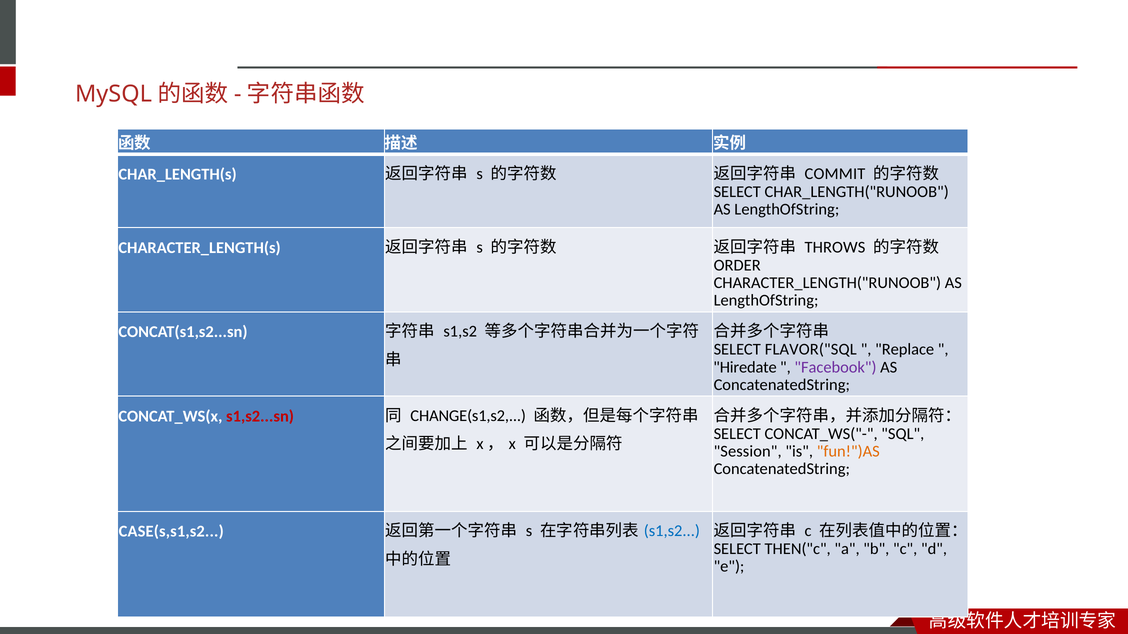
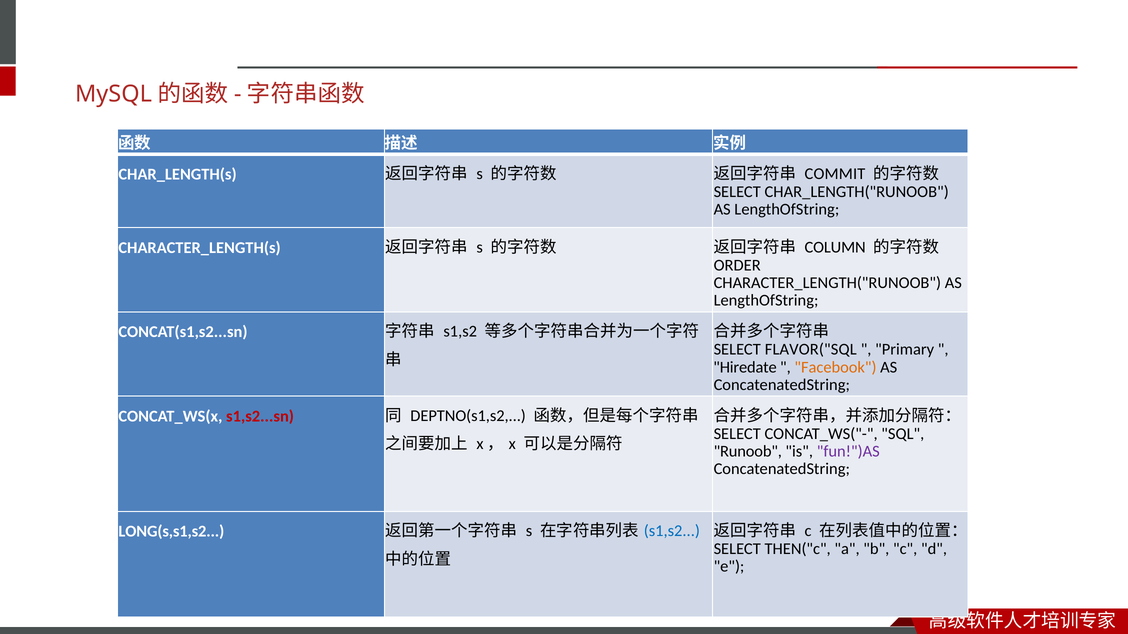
THROWS: THROWS -> COLUMN
Replace: Replace -> Primary
Facebook colour: purple -> orange
CHANGE(s1,s2: CHANGE(s1,s2 -> DEPTNO(s1,s2
Session: Session -> Runoob
fun!")AS colour: orange -> purple
CASE(s,s1,s2: CASE(s,s1,s2 -> LONG(s,s1,s2
